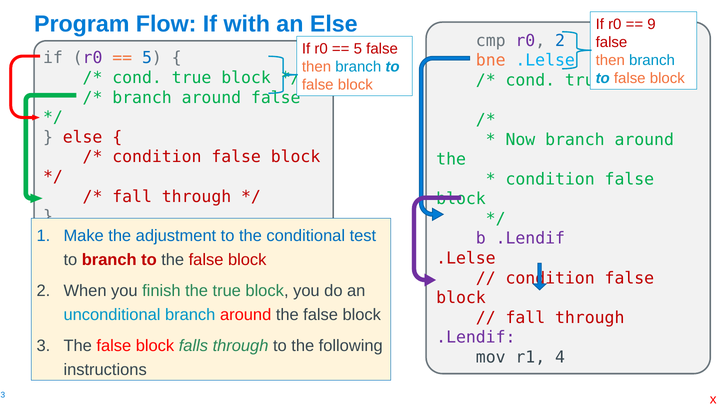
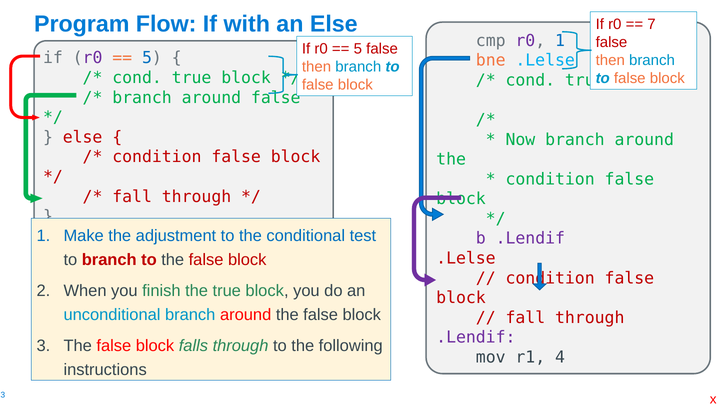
9: 9 -> 7
r0 2: 2 -> 1
